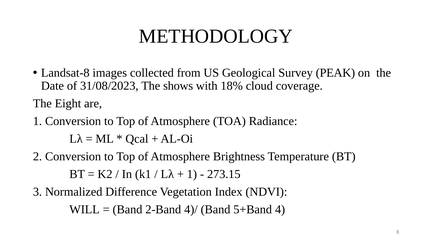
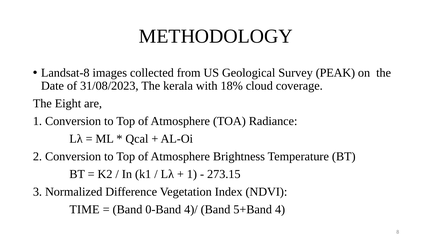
shows: shows -> kerala
WILL: WILL -> TIME
2-Band: 2-Band -> 0-Band
